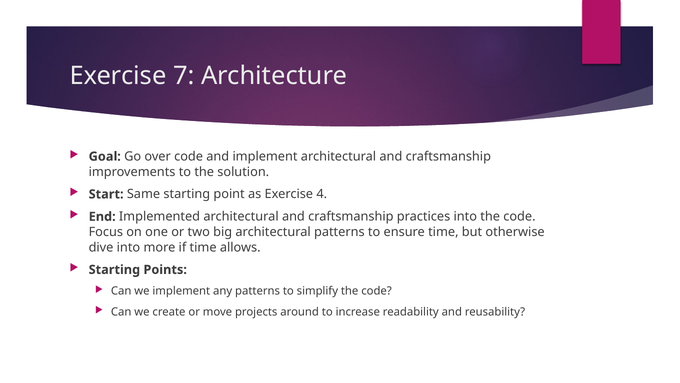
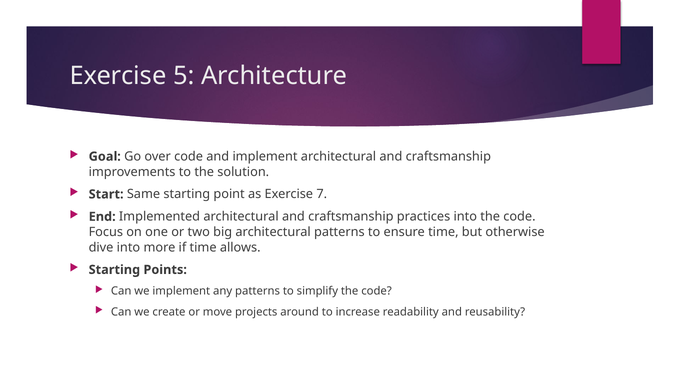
7: 7 -> 5
4: 4 -> 7
